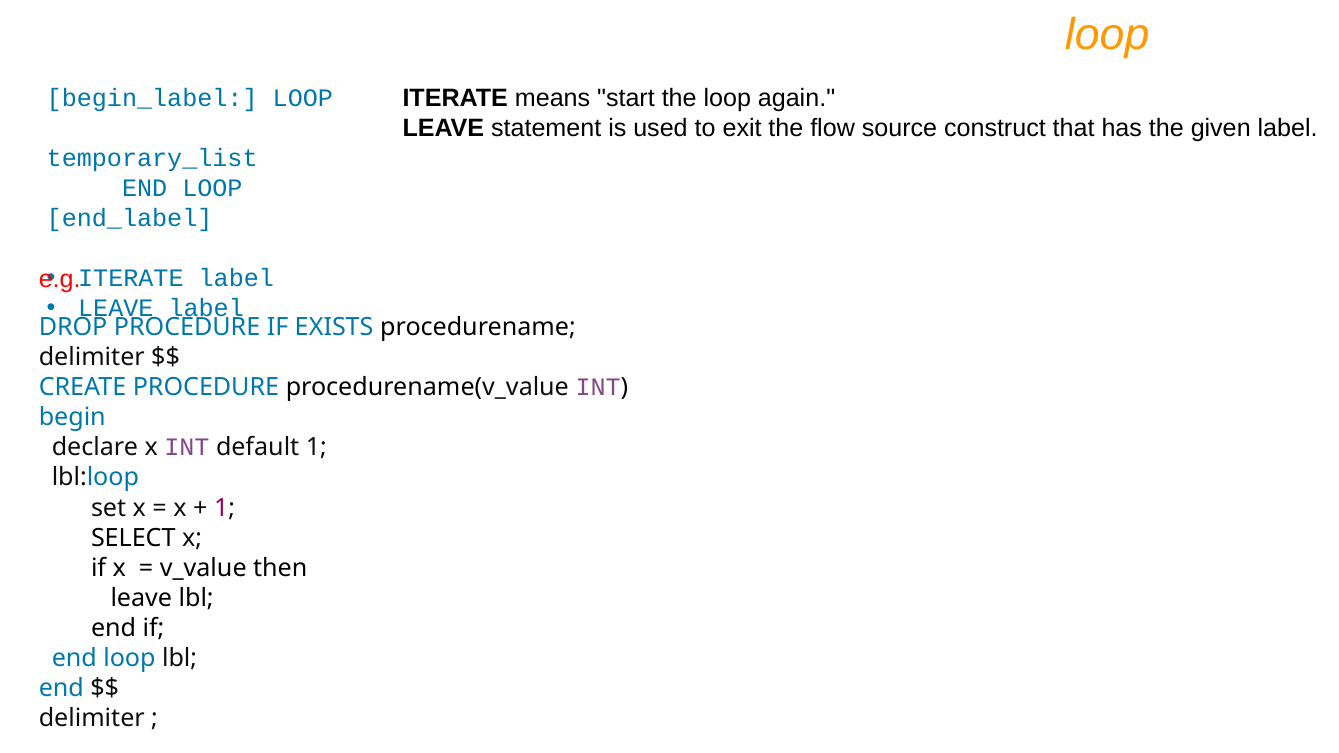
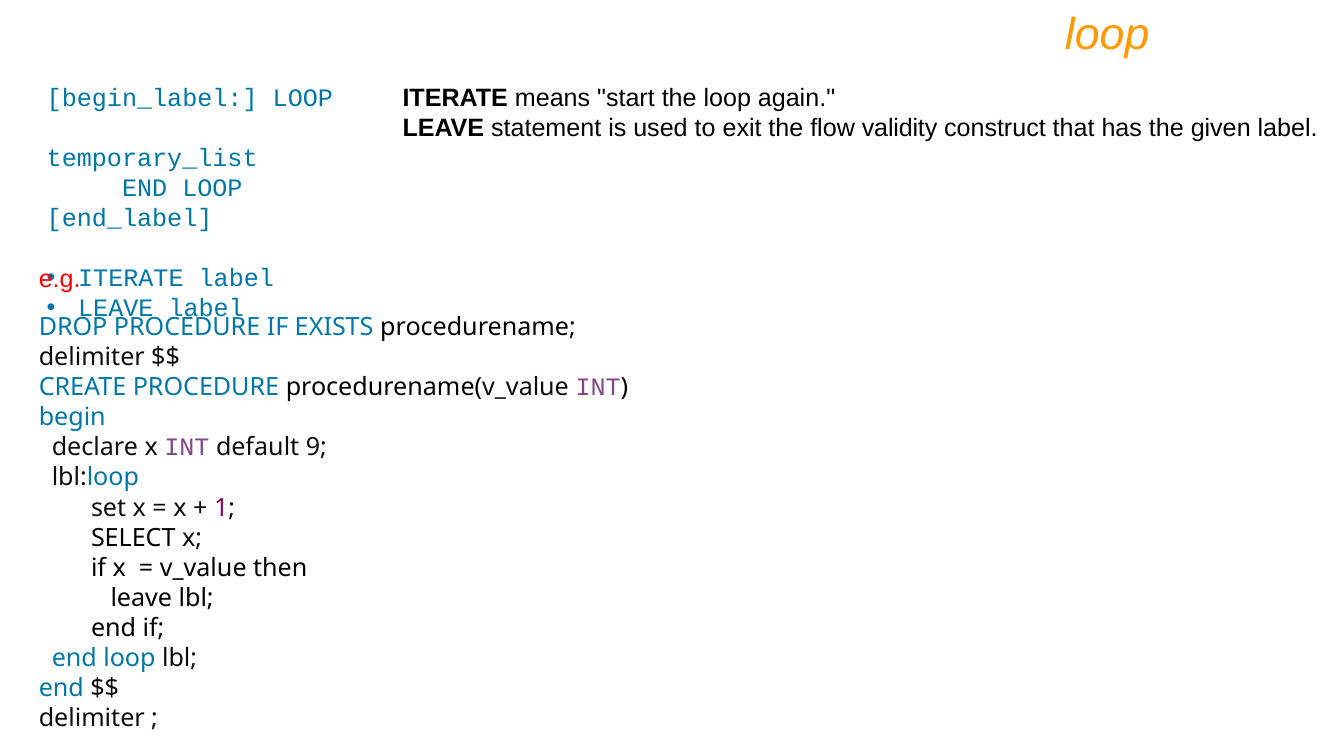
source: source -> validity
default 1: 1 -> 9
